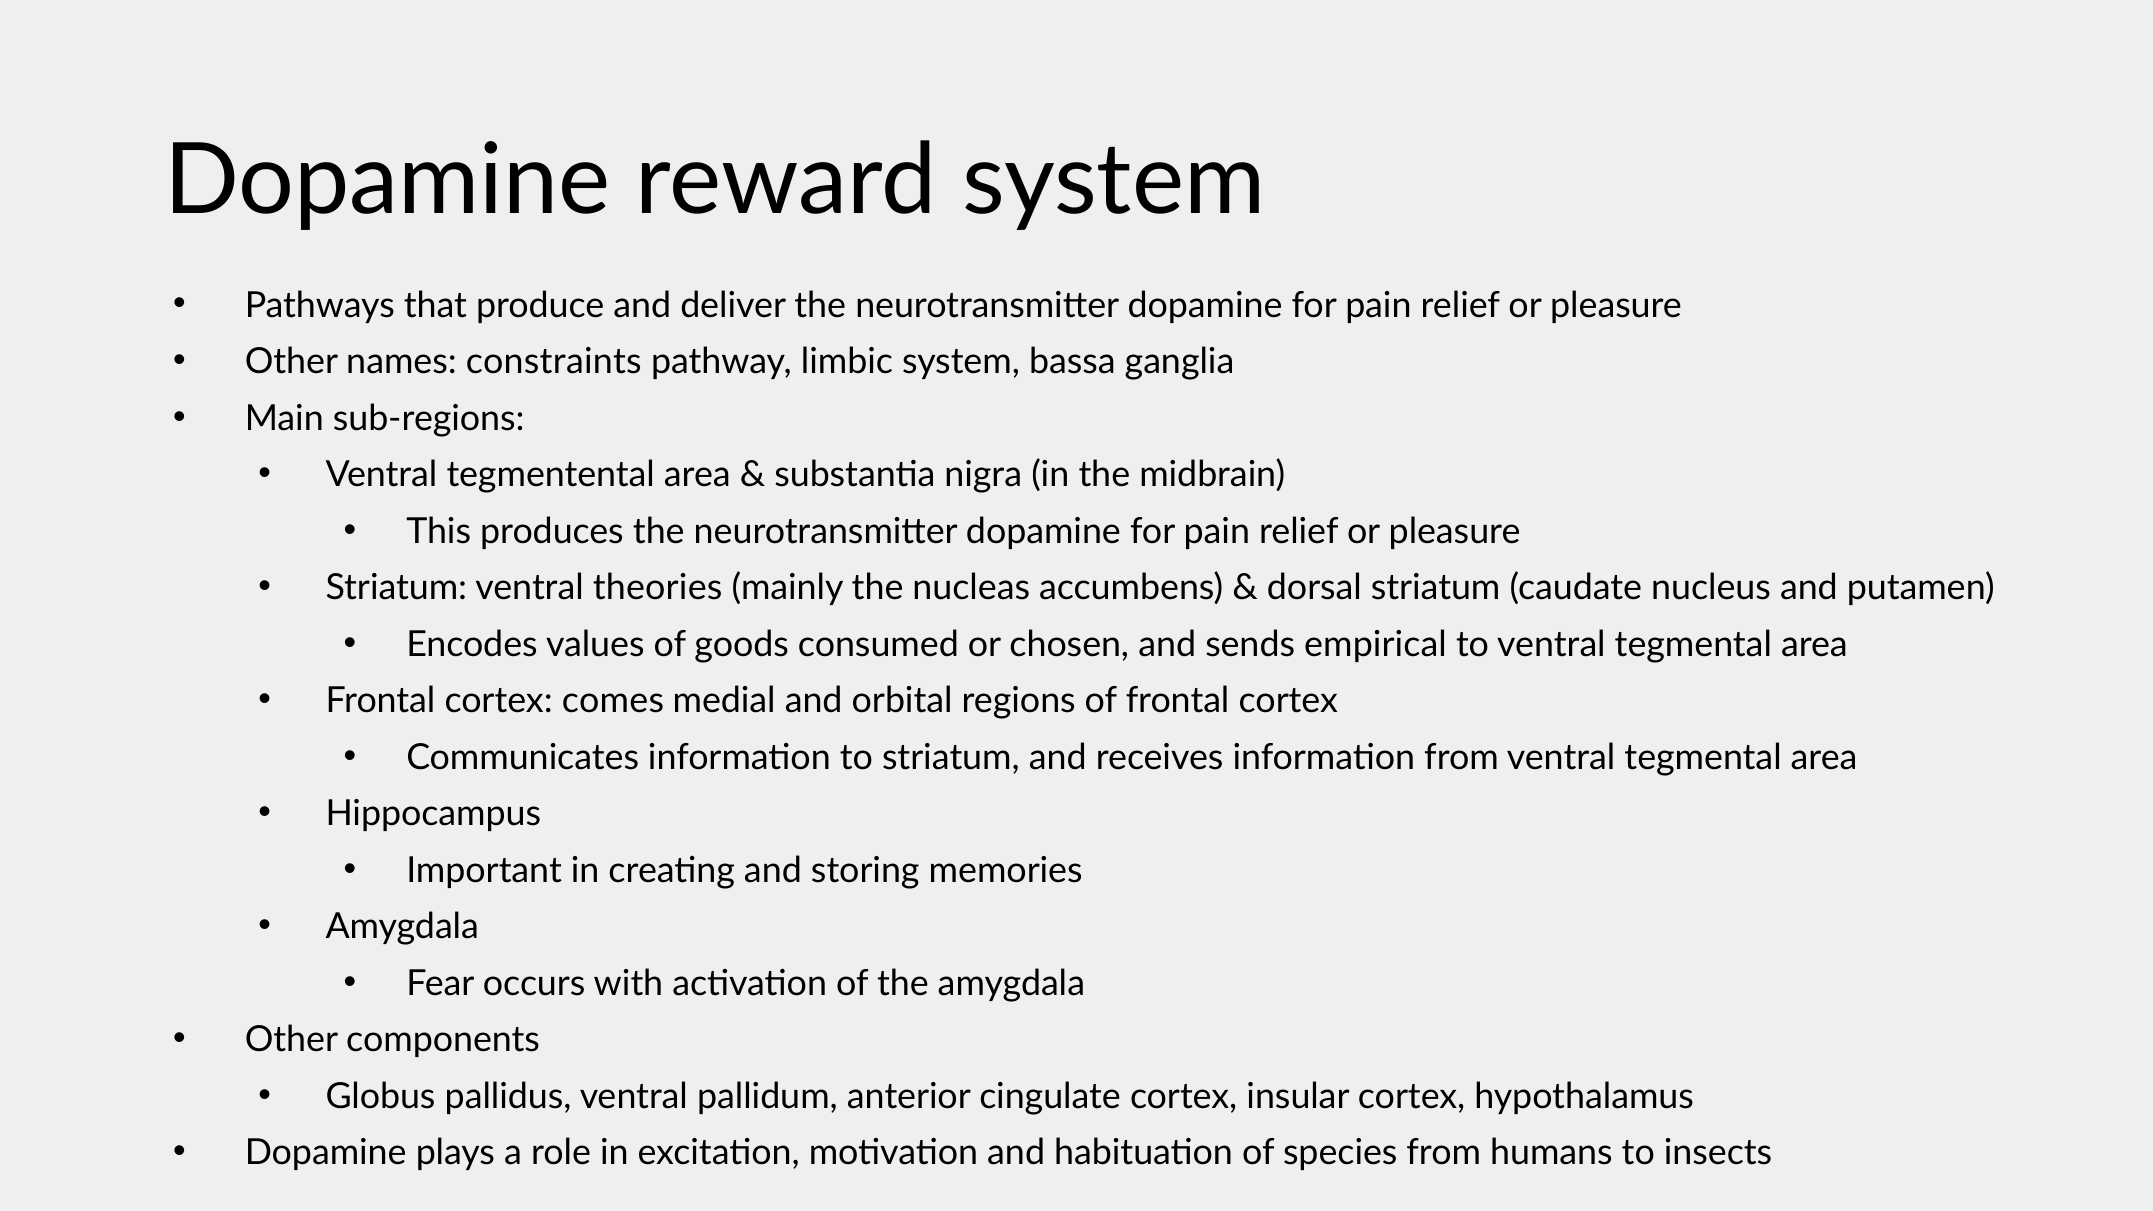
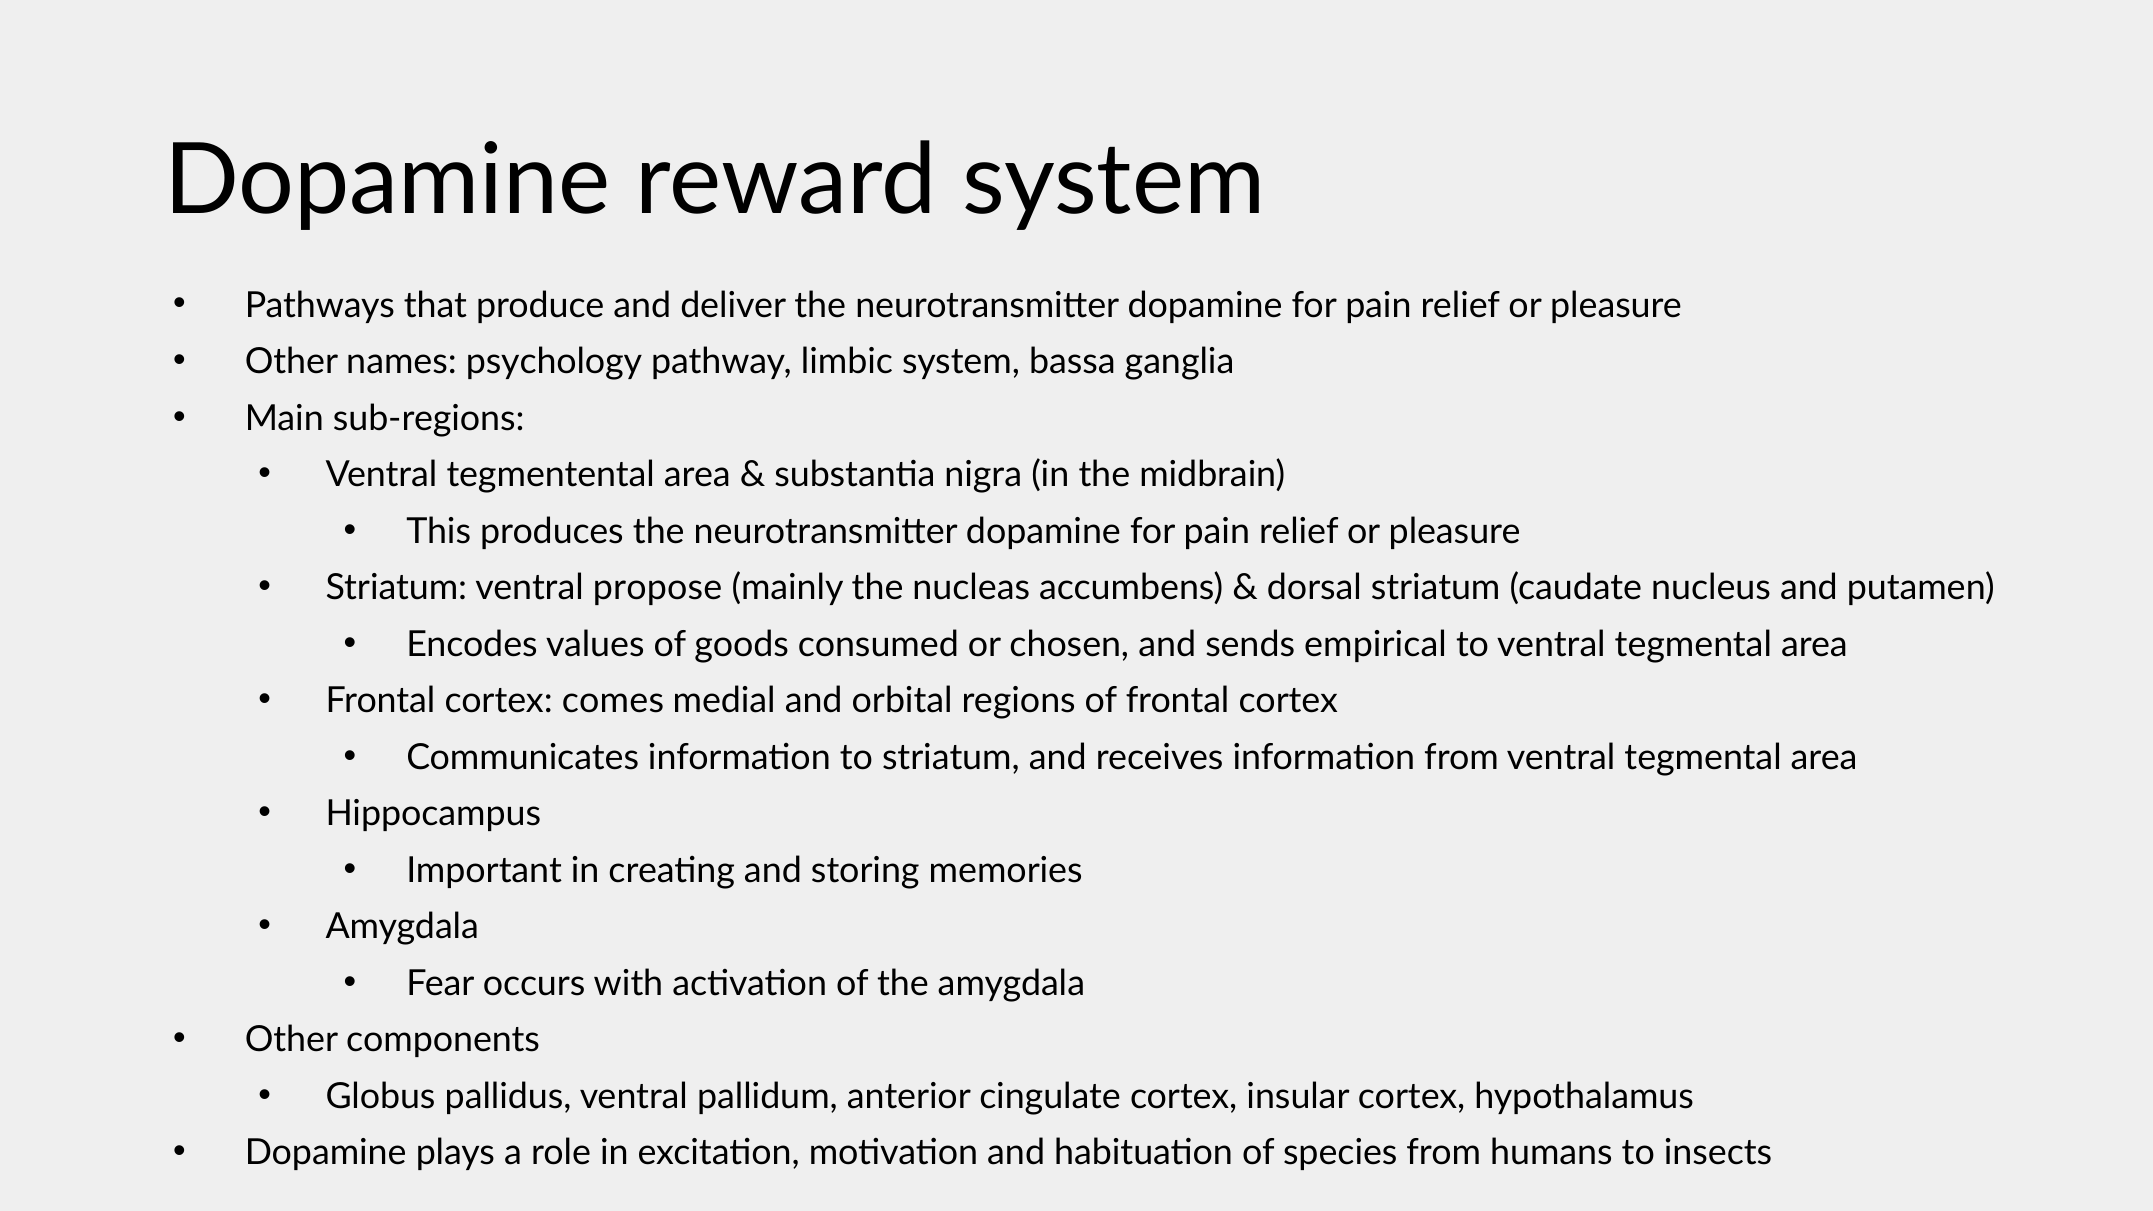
constraints: constraints -> psychology
theories: theories -> propose
